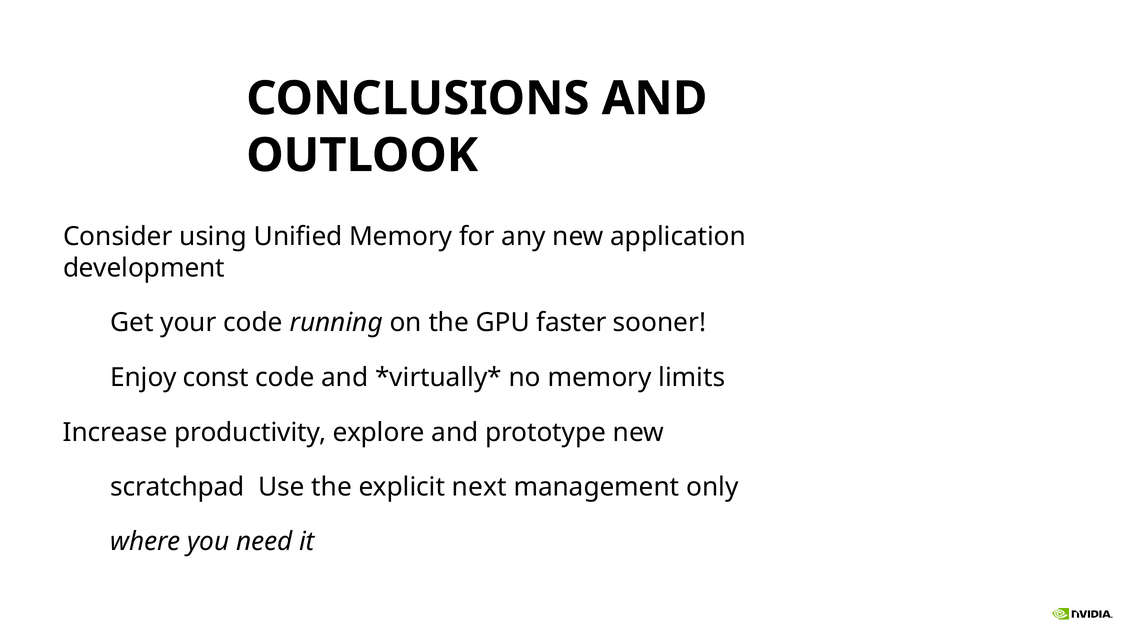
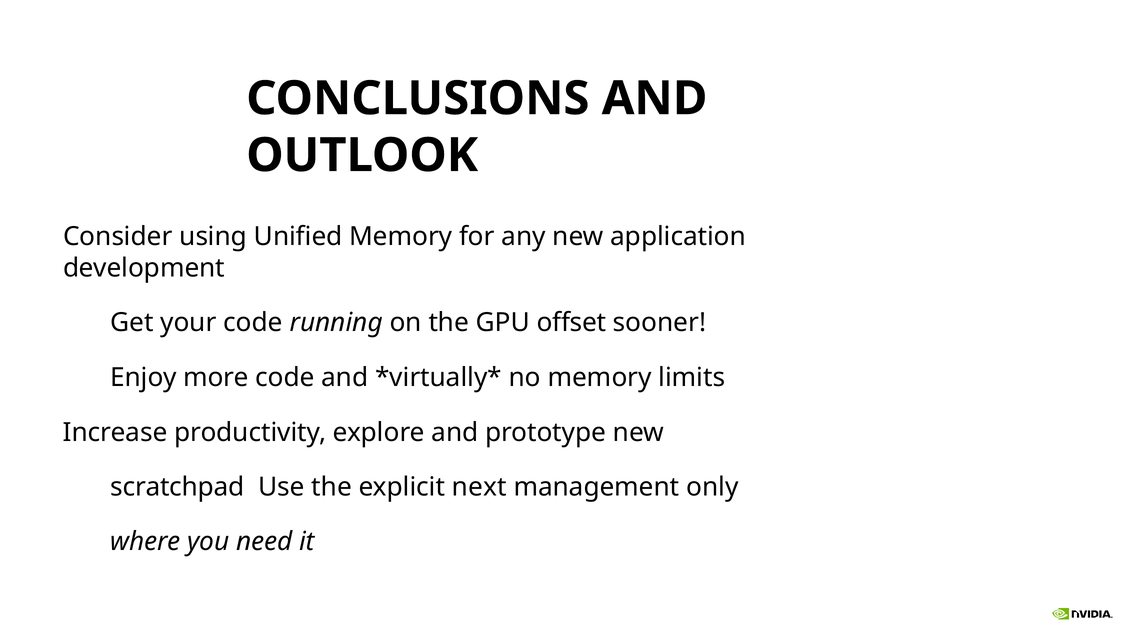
faster: faster -> offset
const: const -> more
